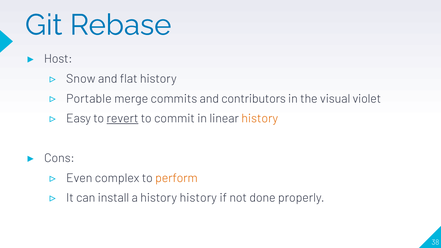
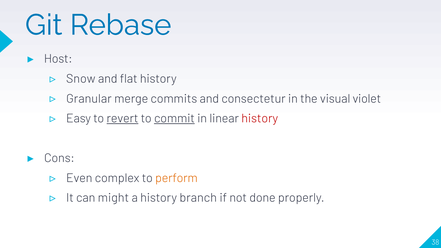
Portable: Portable -> Granular
contributors: contributors -> consectetur
commit underline: none -> present
history at (260, 118) colour: orange -> red
install: install -> might
history history: history -> branch
